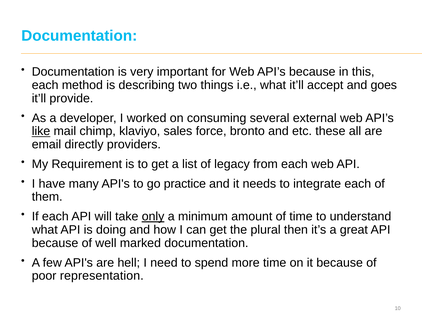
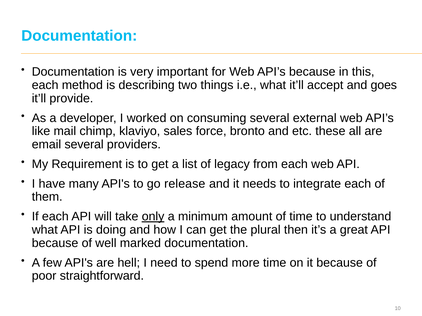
like underline: present -> none
email directly: directly -> several
practice: practice -> release
representation: representation -> straightforward
